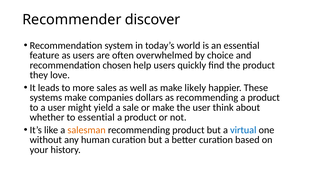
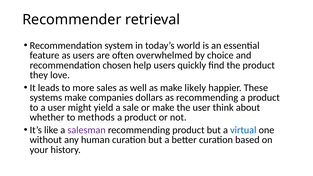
discover: discover -> retrieval
to essential: essential -> methods
salesman colour: orange -> purple
